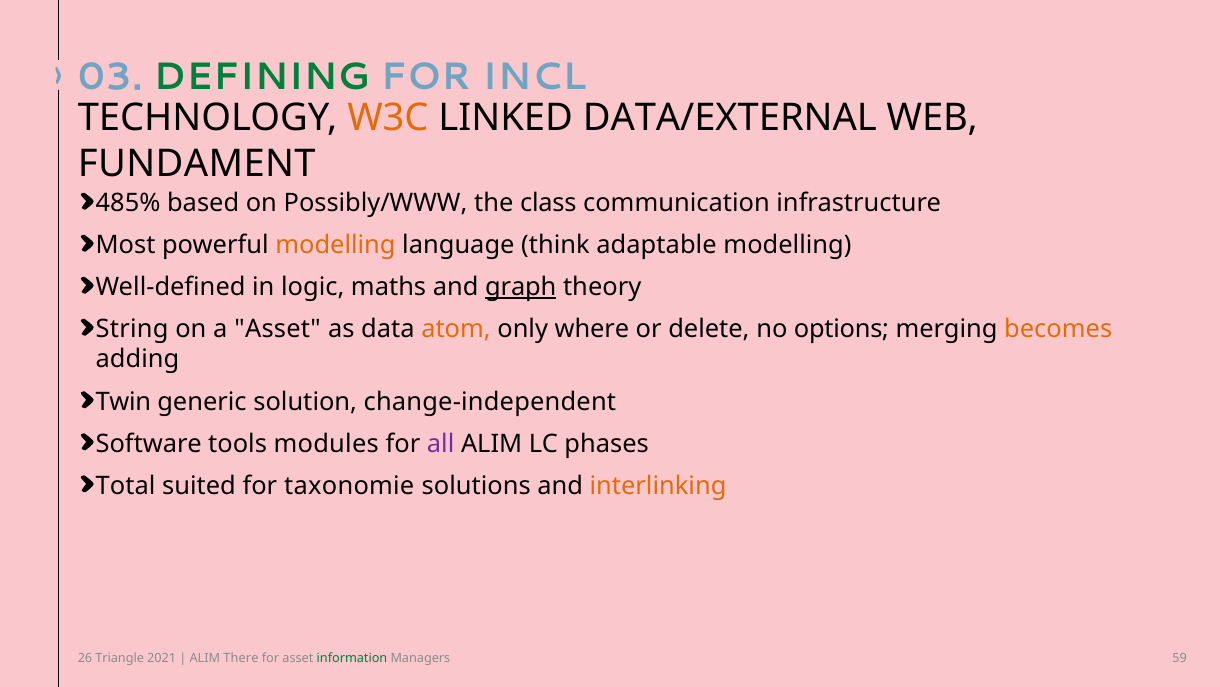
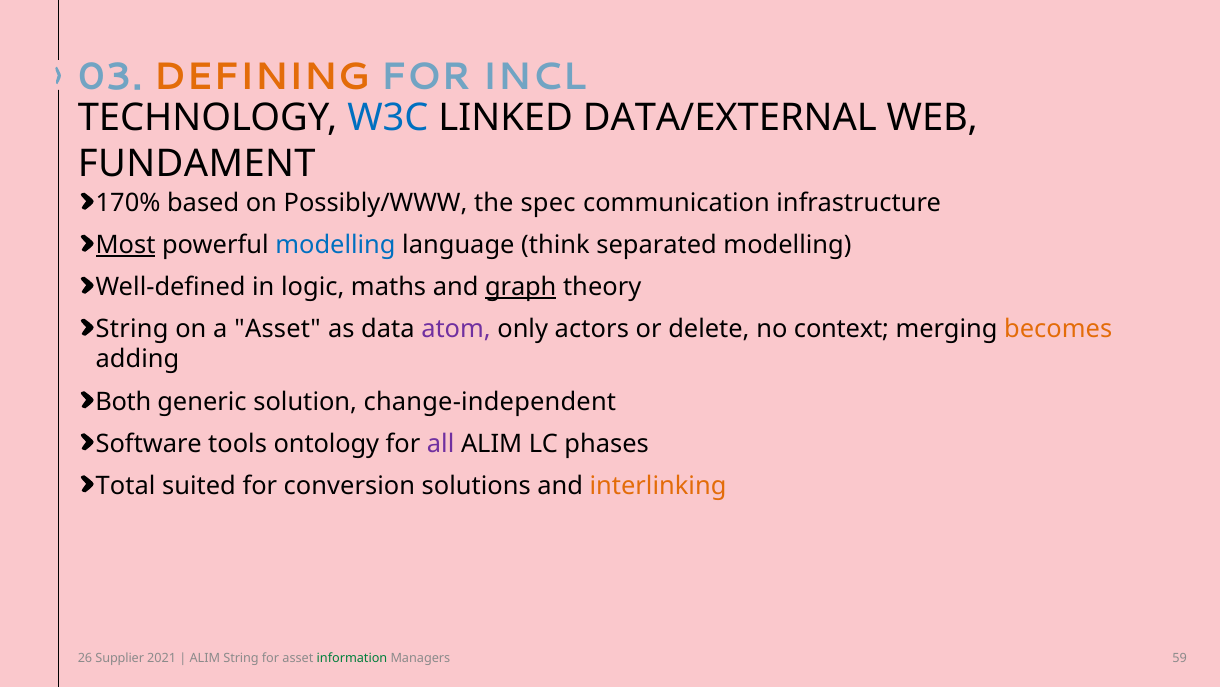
DEFINING colour: green -> orange
W3C colour: orange -> blue
485%: 485% -> 170%
class: class -> spec
Most underline: none -> present
modelling at (335, 245) colour: orange -> blue
adaptable: adaptable -> separated
atom colour: orange -> purple
where: where -> actors
options: options -> context
Twin: Twin -> Both
modules: modules -> ontology
taxonomie: taxonomie -> conversion
Triangle: Triangle -> Supplier
ALIM There: There -> String
